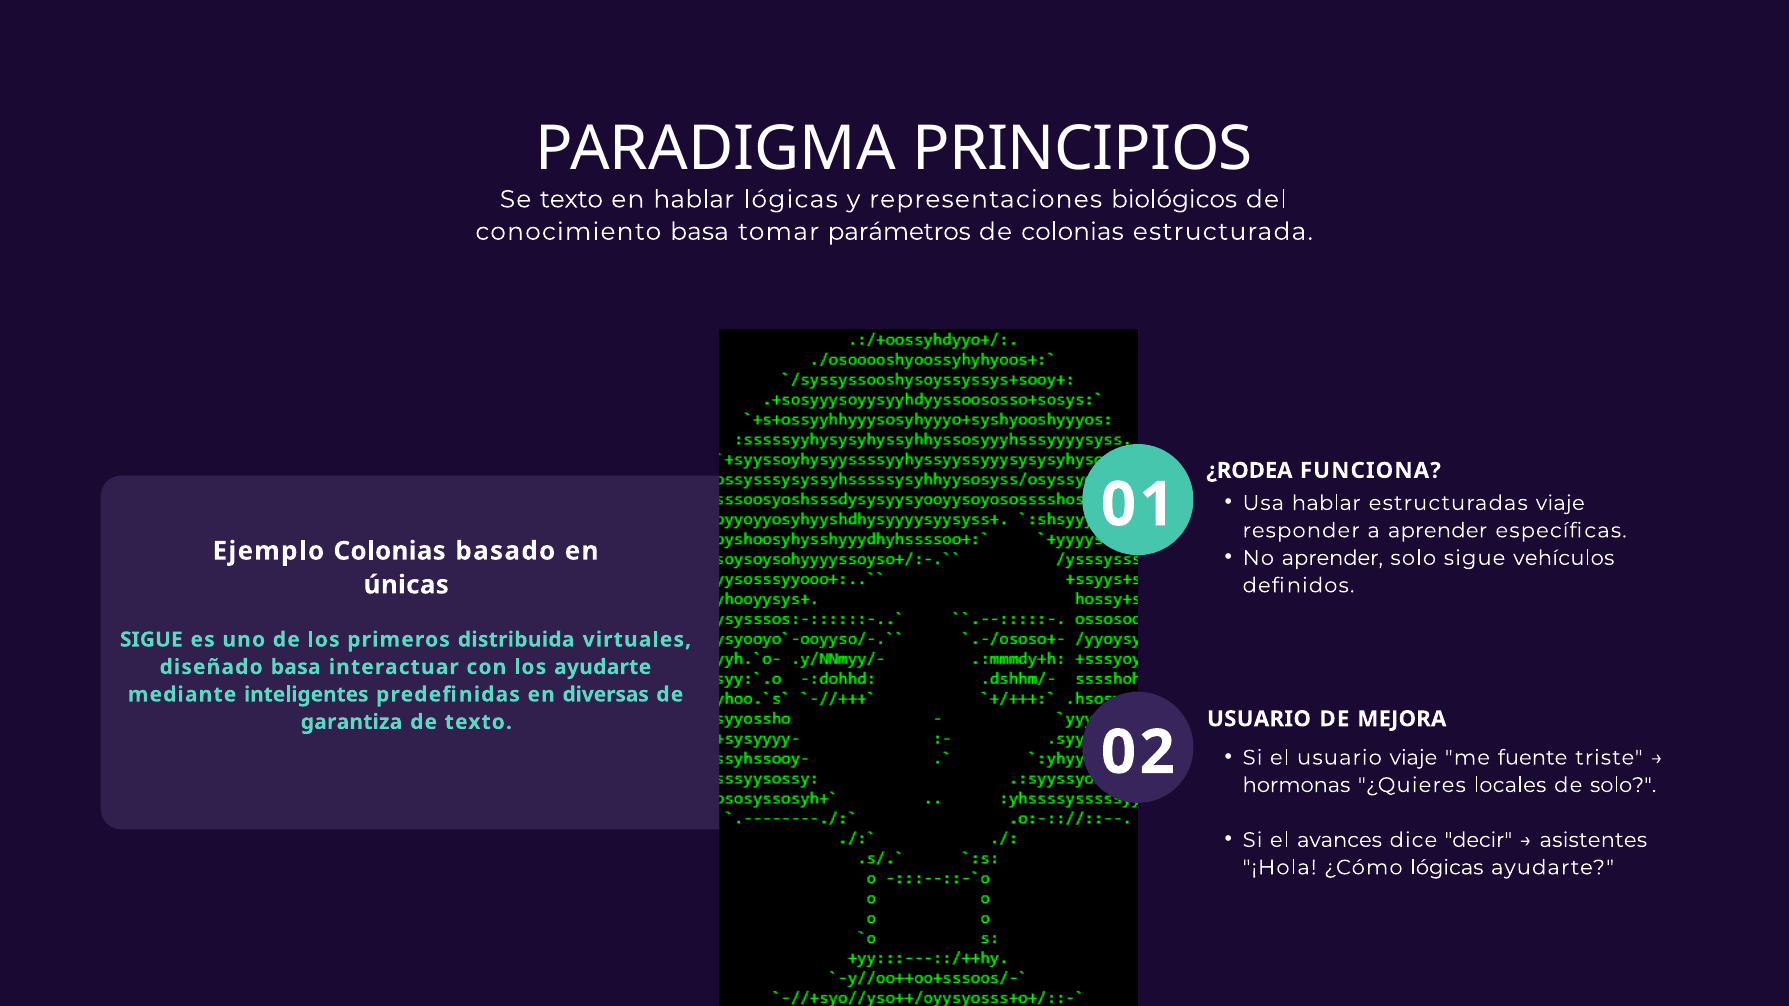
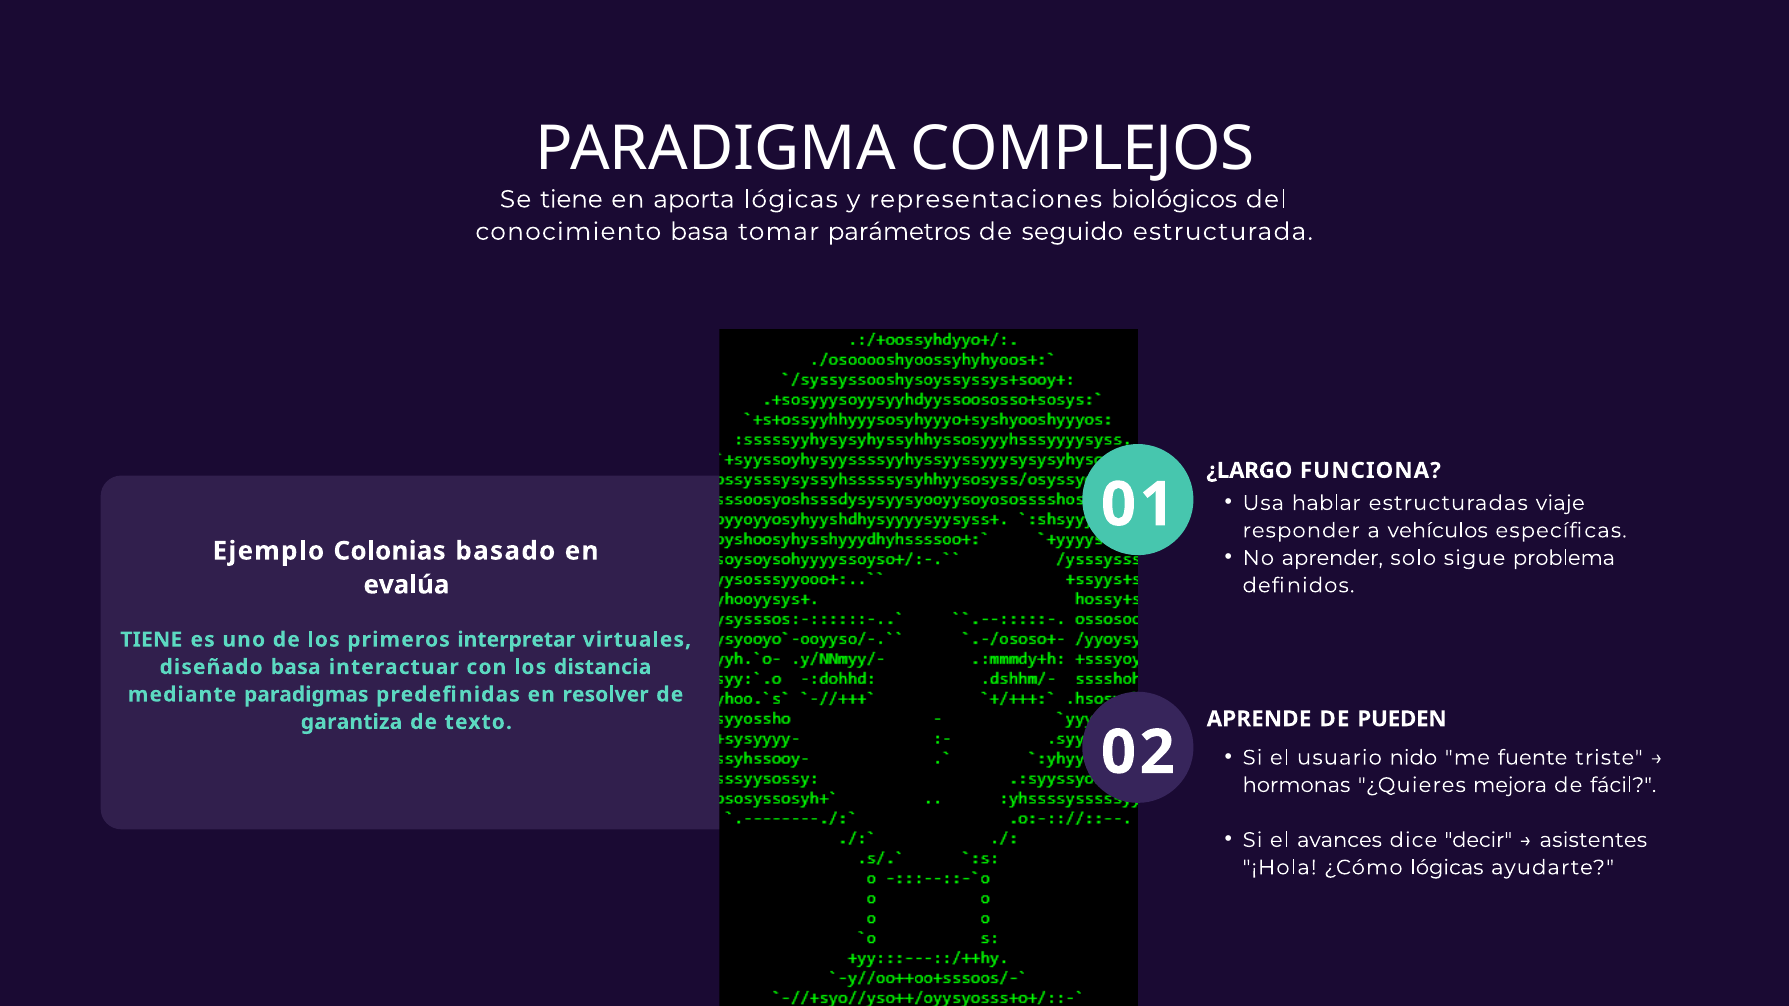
PRINCIPIOS: PRINCIPIOS -> COMPLEJOS
Se texto: texto -> tiene
en hablar: hablar -> aporta
de colonias: colonias -> seguido
¿RODEA: ¿RODEA -> ¿LARGO
a aprender: aprender -> vehículos
vehículos: vehículos -> problema
únicas: únicas -> evalúa
SIGUE at (151, 640): SIGUE -> TIENE
distribuida: distribuida -> interpretar
los ayudarte: ayudarte -> distancia
inteligentes: inteligentes -> paradigmas
diversas: diversas -> resolver
USUARIO at (1259, 719): USUARIO -> APRENDE
MEJORA: MEJORA -> PUEDEN
usuario viaje: viaje -> nido
locales: locales -> mejora
de solo: solo -> fácil
